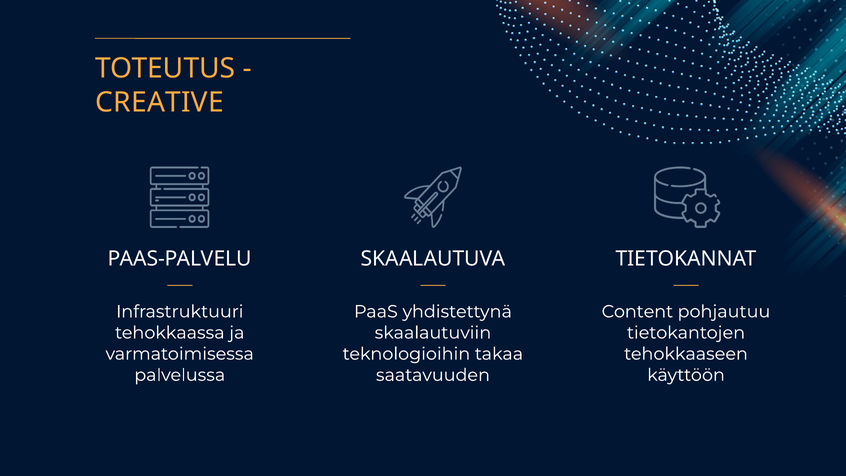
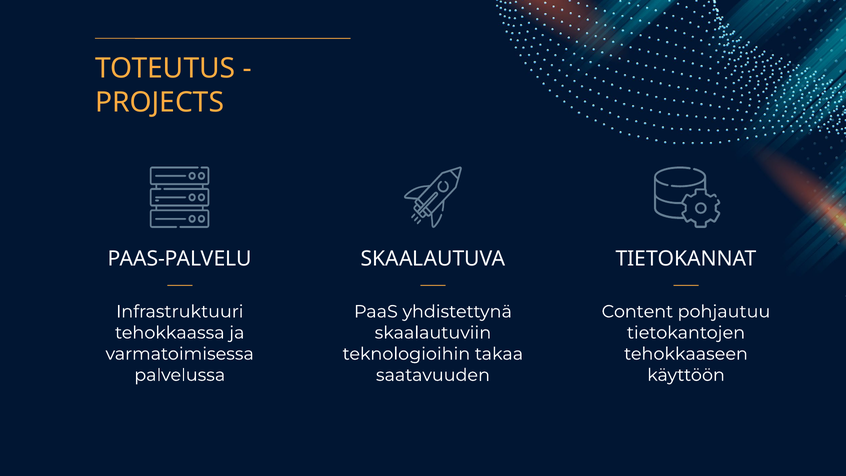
CREATIVE: CREATIVE -> PROJECTS
